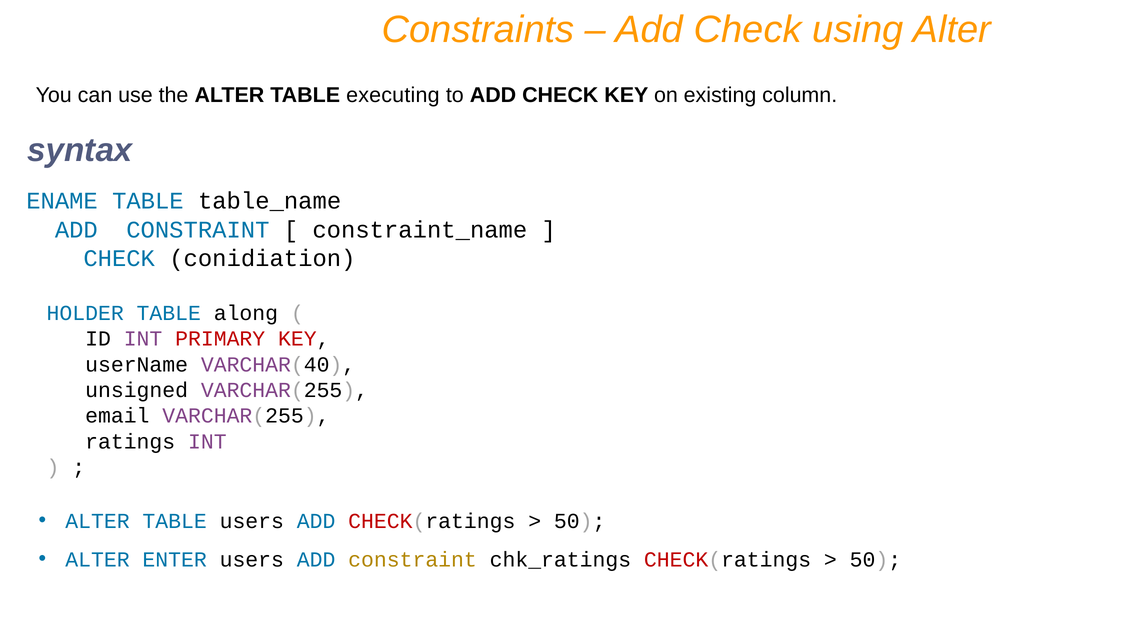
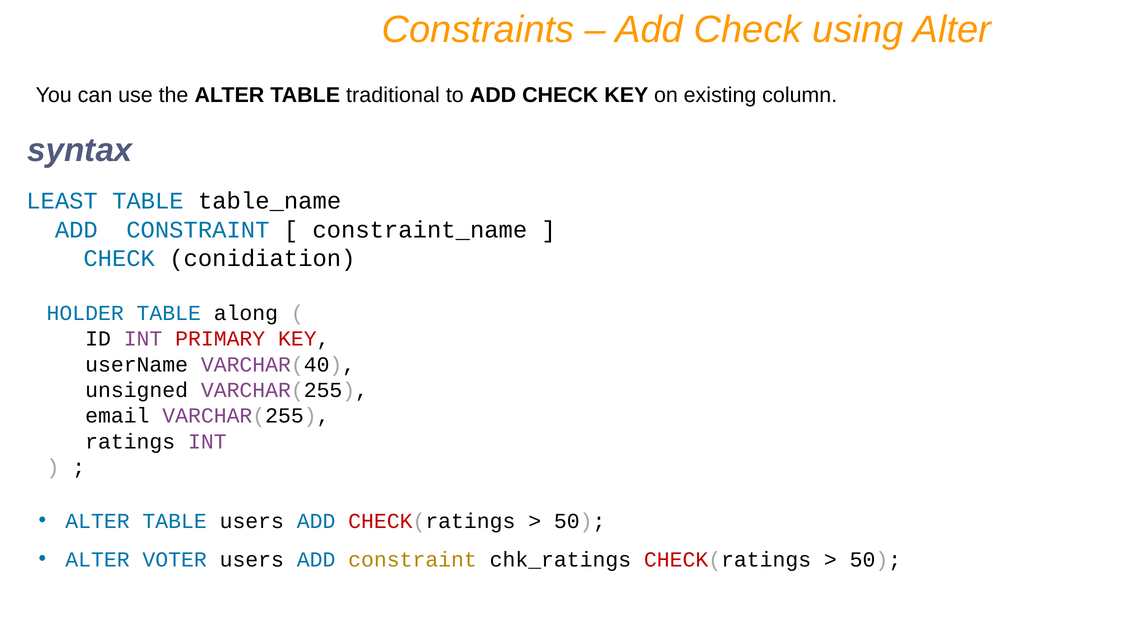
executing: executing -> traditional
ENAME: ENAME -> LEAST
ENTER: ENTER -> VOTER
